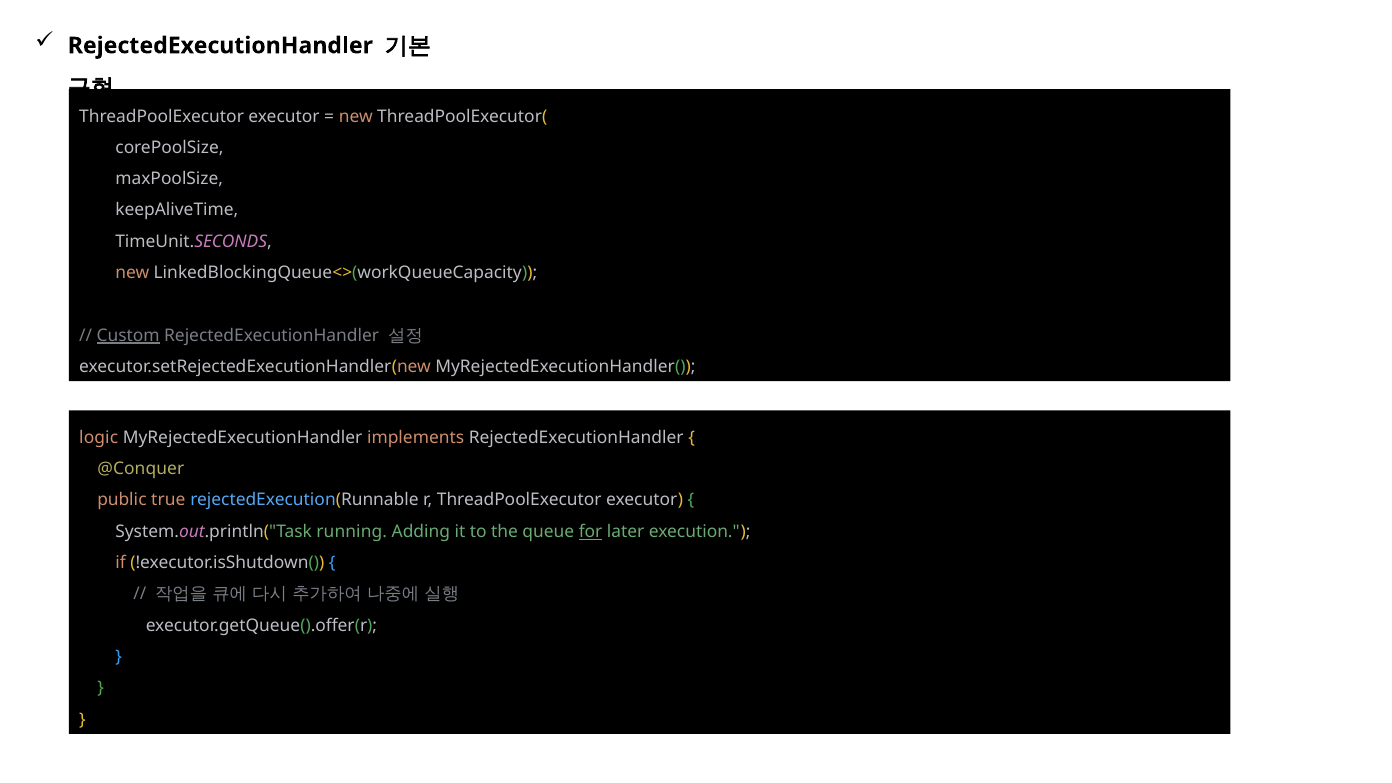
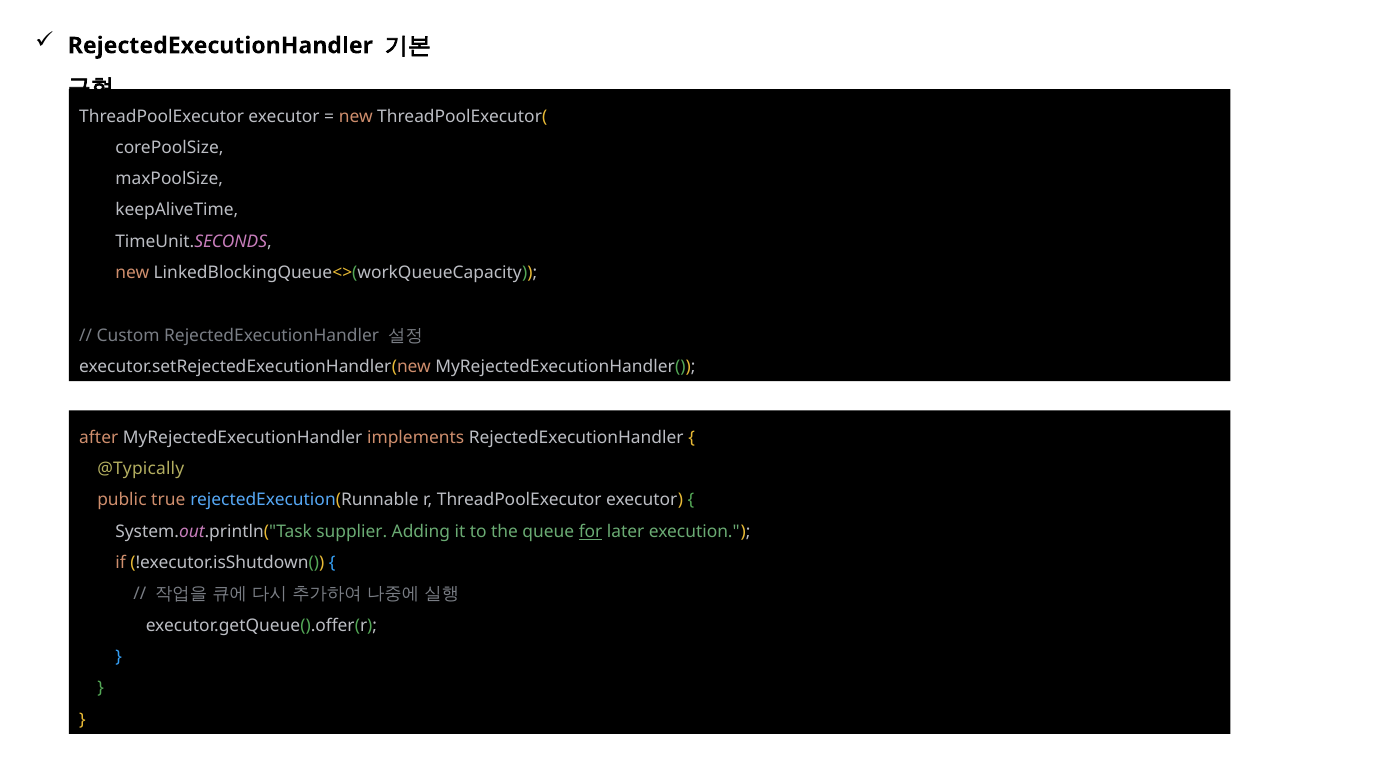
Custom underline: present -> none
logic: logic -> after
@Conquer: @Conquer -> @Typically
running: running -> supplier
